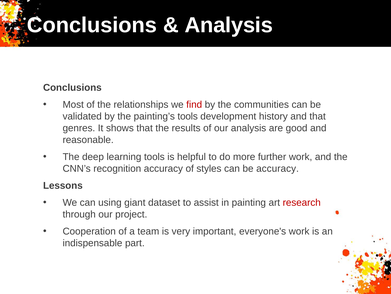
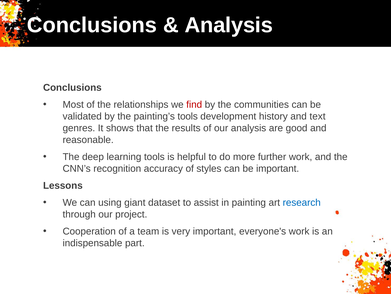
and that: that -> text
be accuracy: accuracy -> important
research colour: red -> blue
